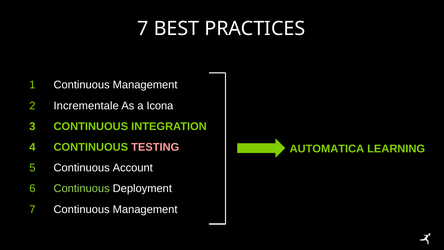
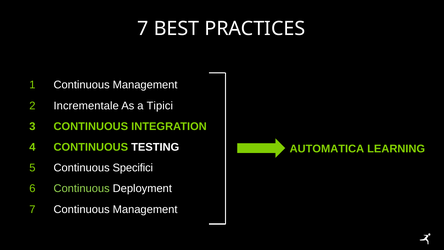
Icona: Icona -> Tipici
TESTING colour: pink -> white
Account: Account -> Specifici
